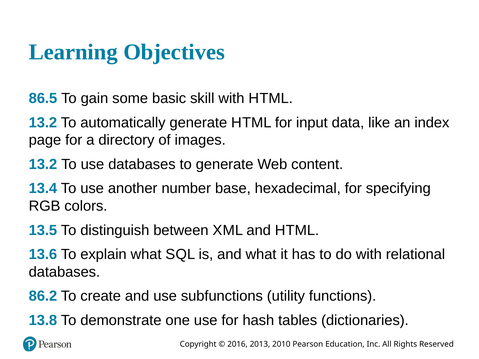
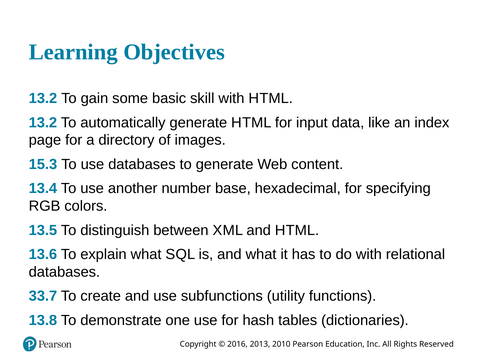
86.5 at (43, 98): 86.5 -> 13.2
13.2 at (43, 164): 13.2 -> 15.3
86.2: 86.2 -> 33.7
